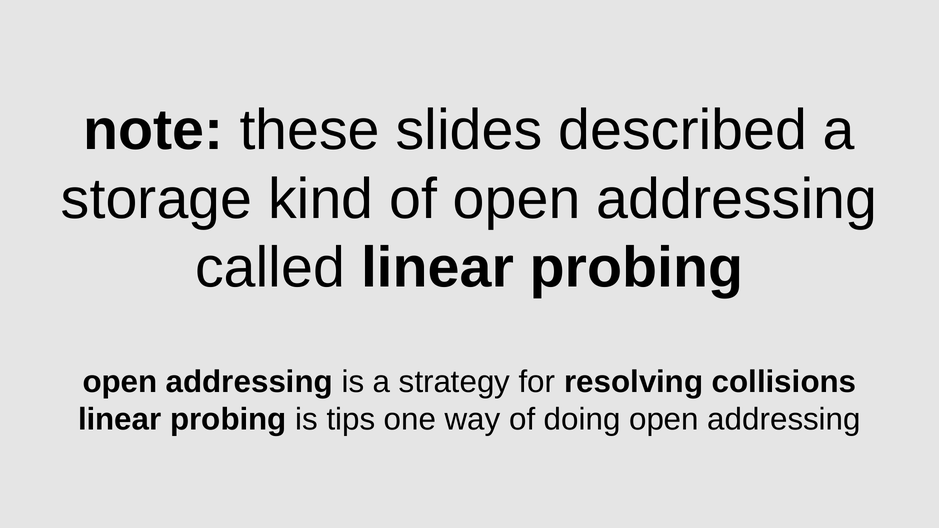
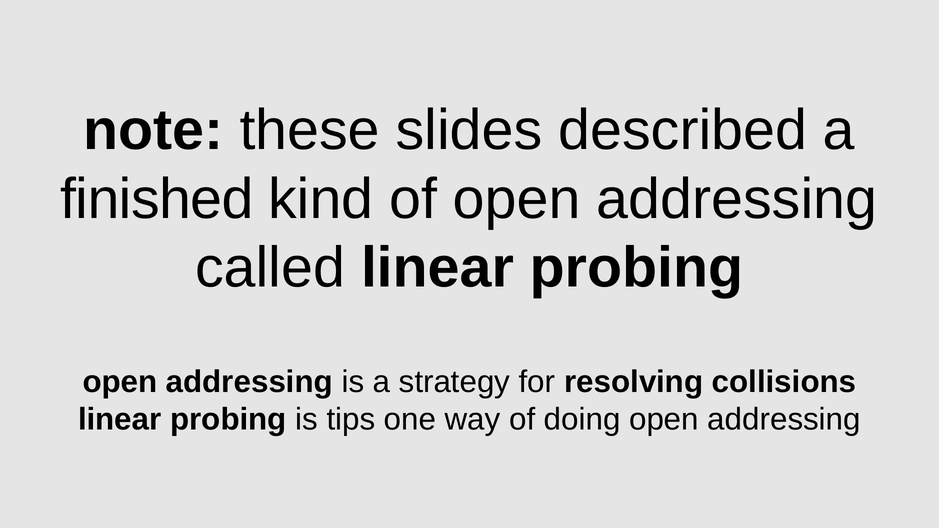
storage: storage -> finished
